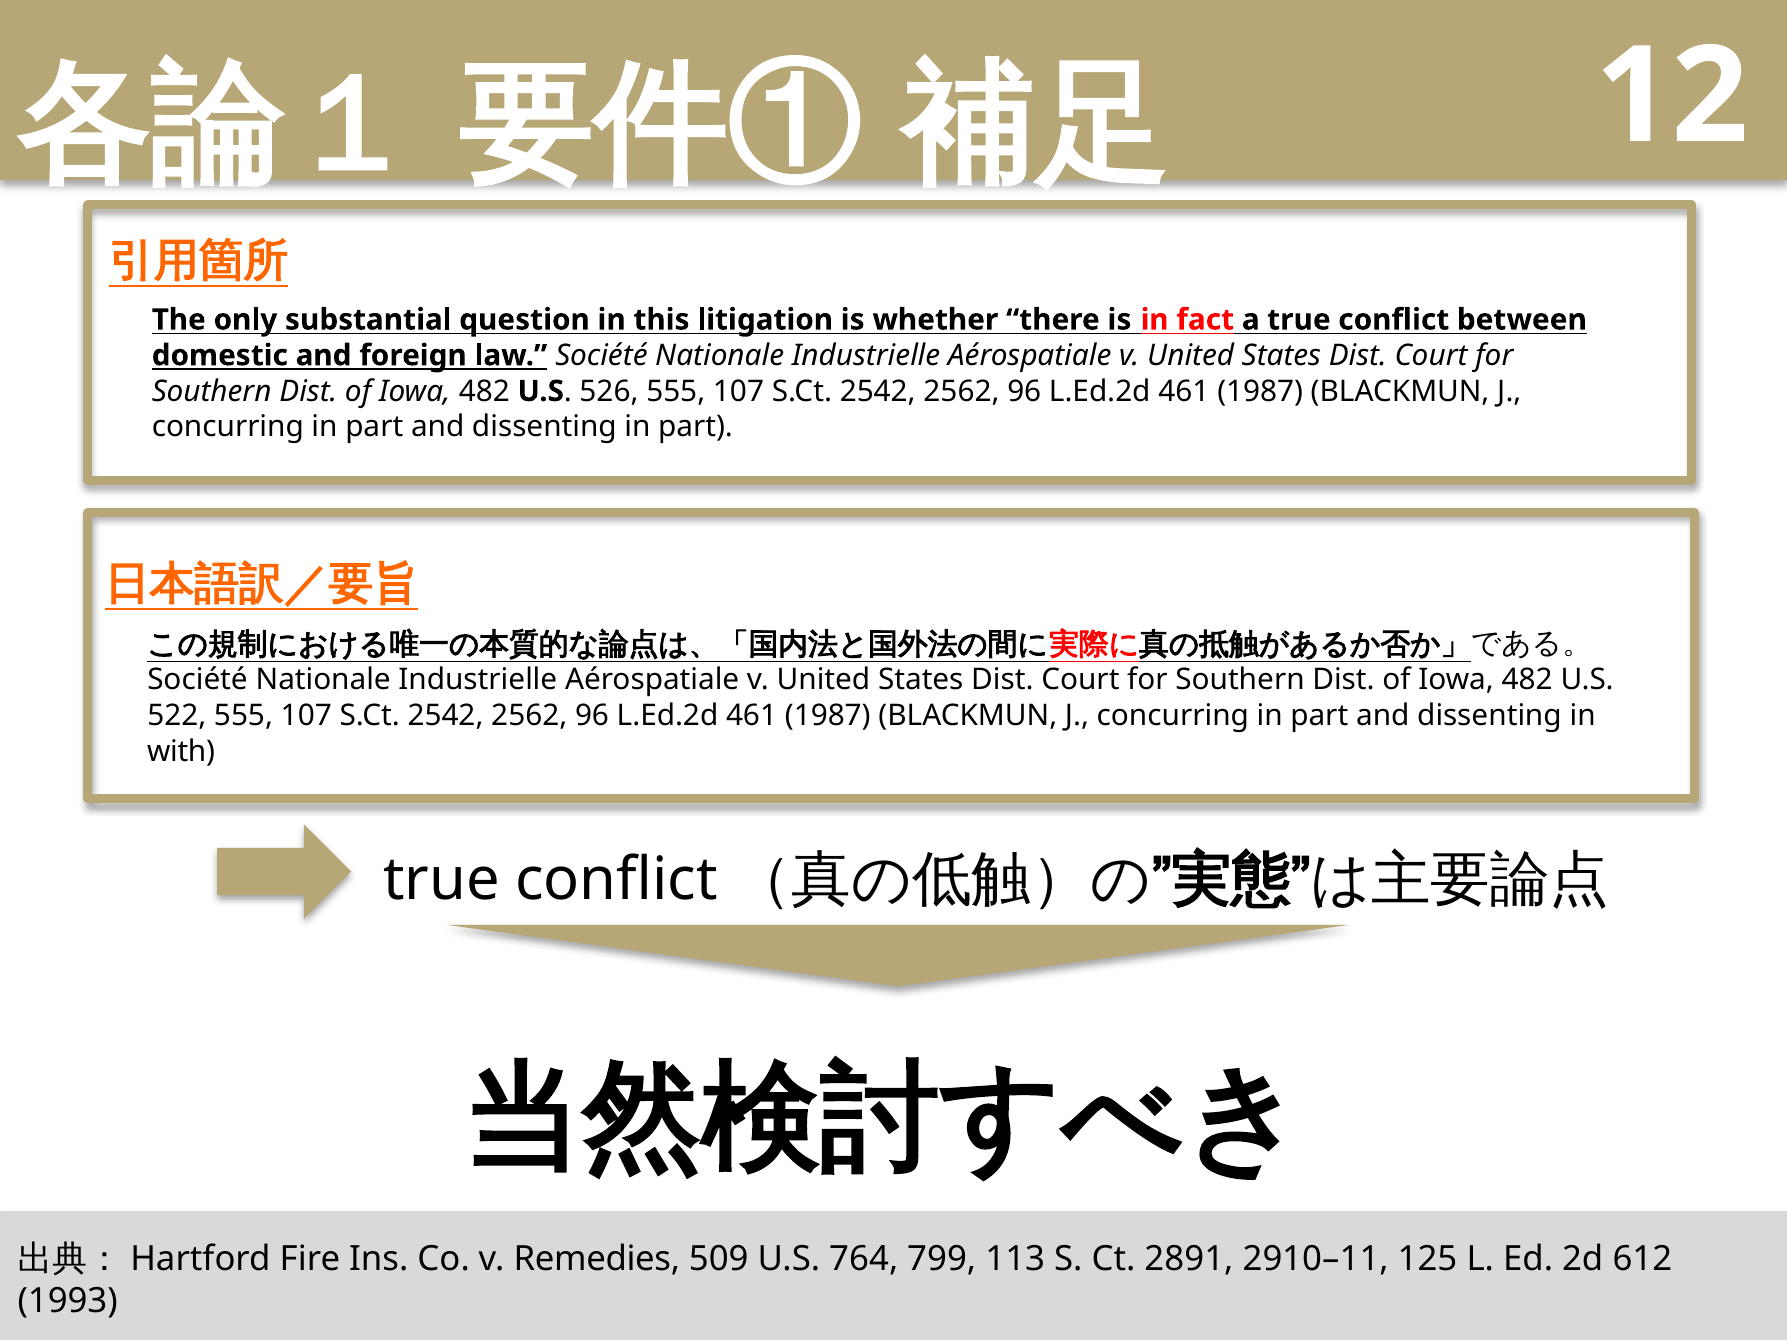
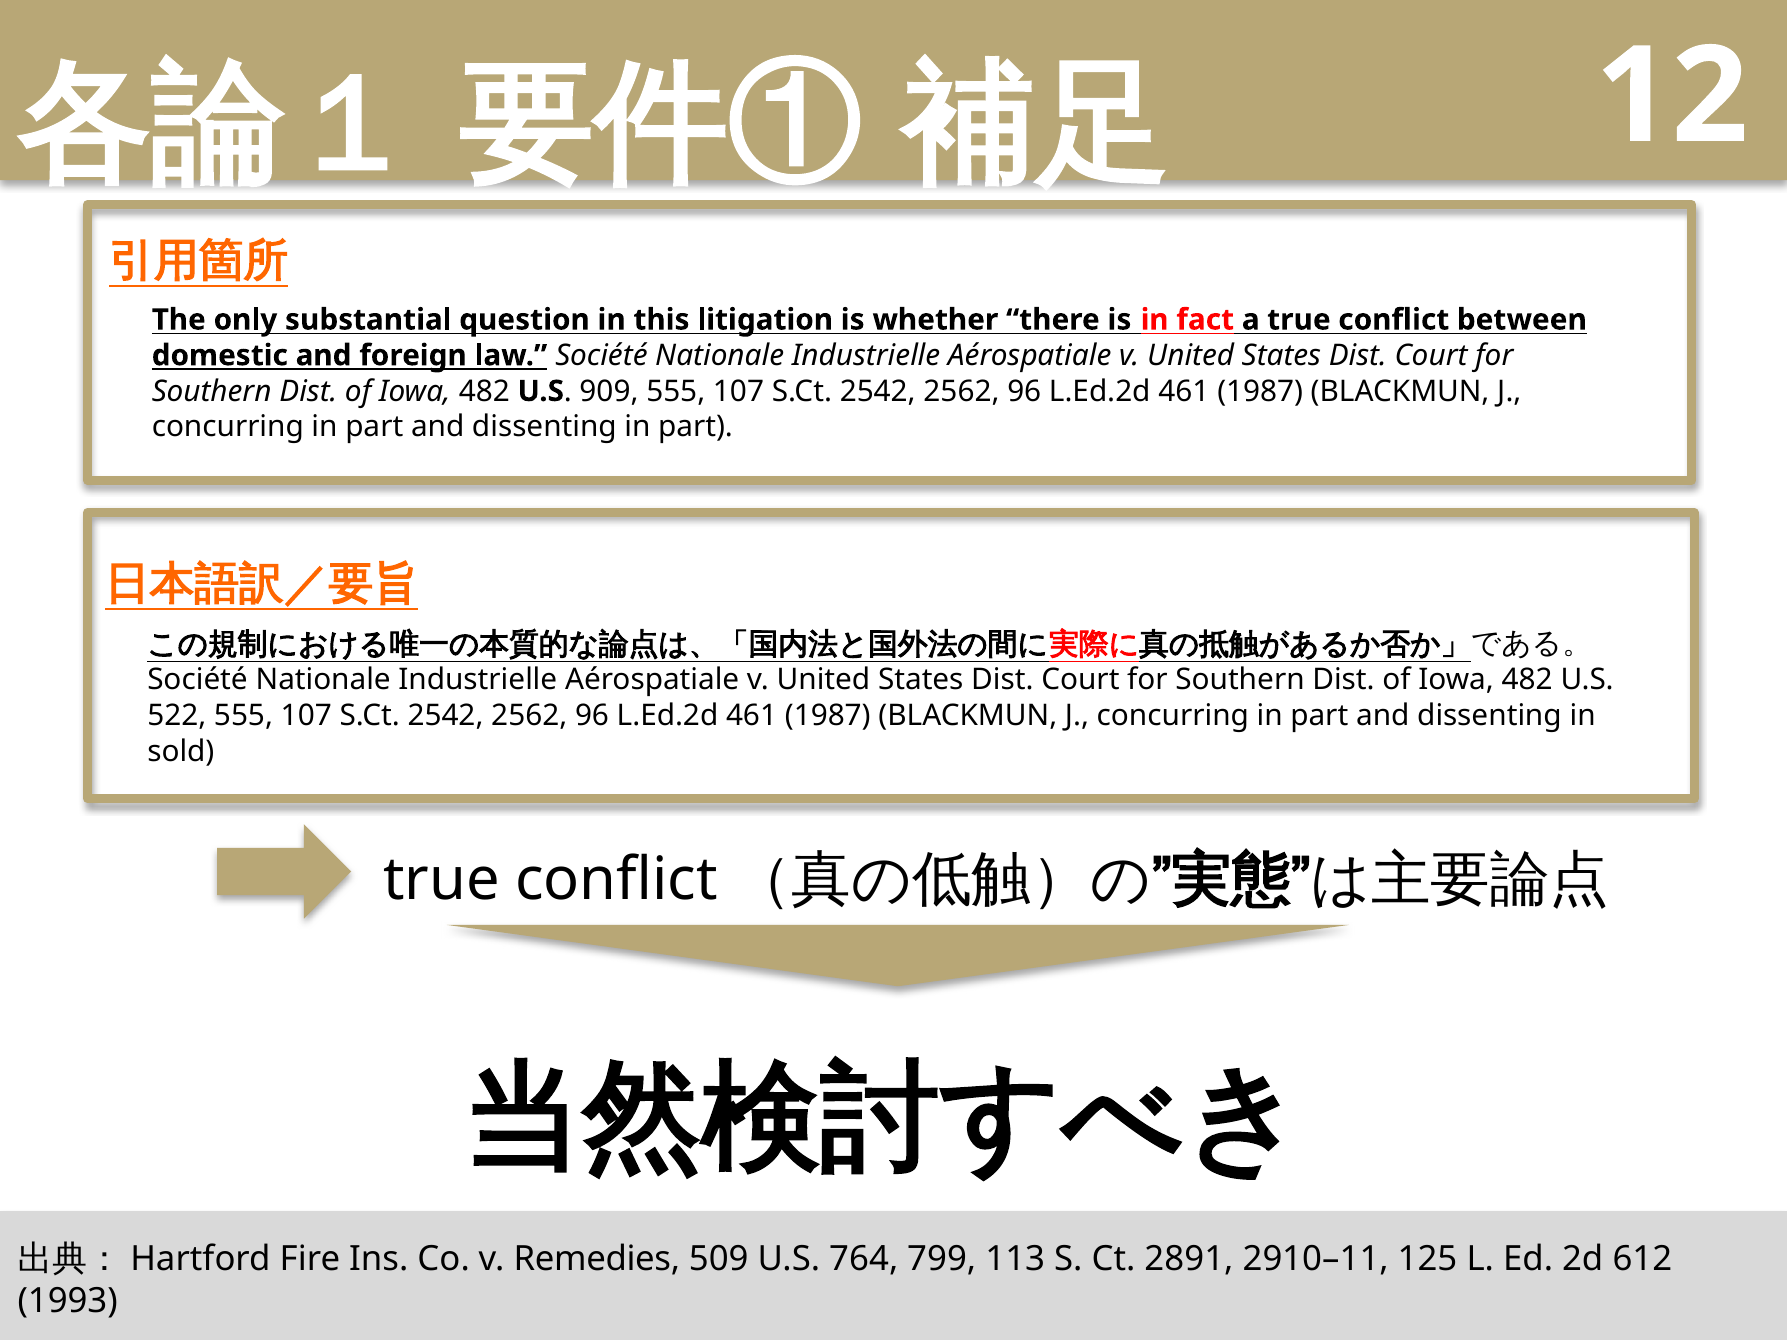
526: 526 -> 909
with: with -> sold
